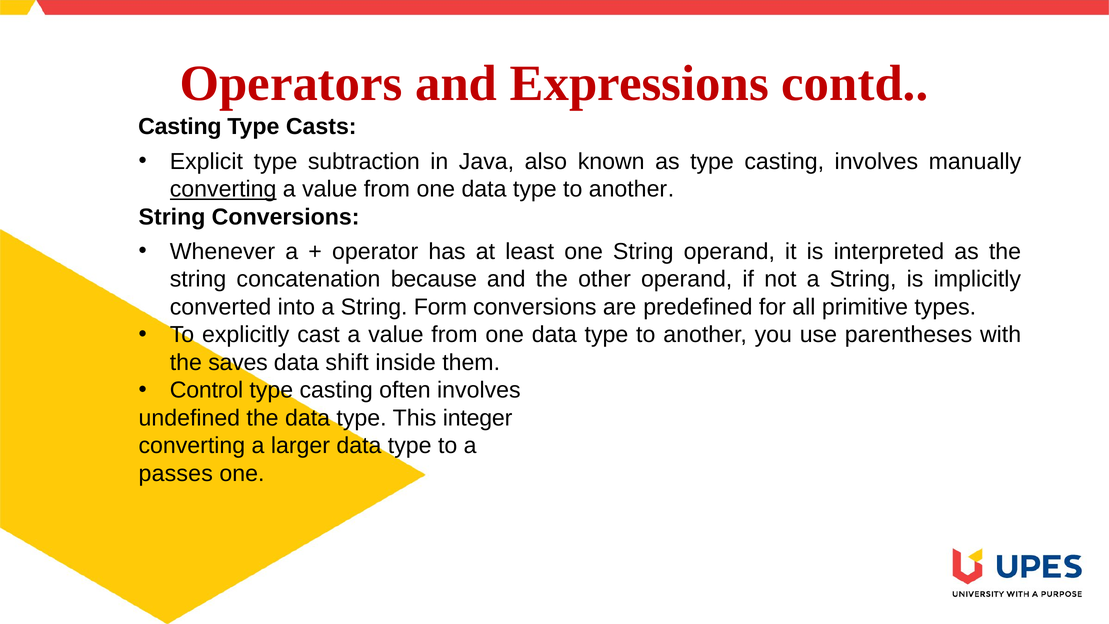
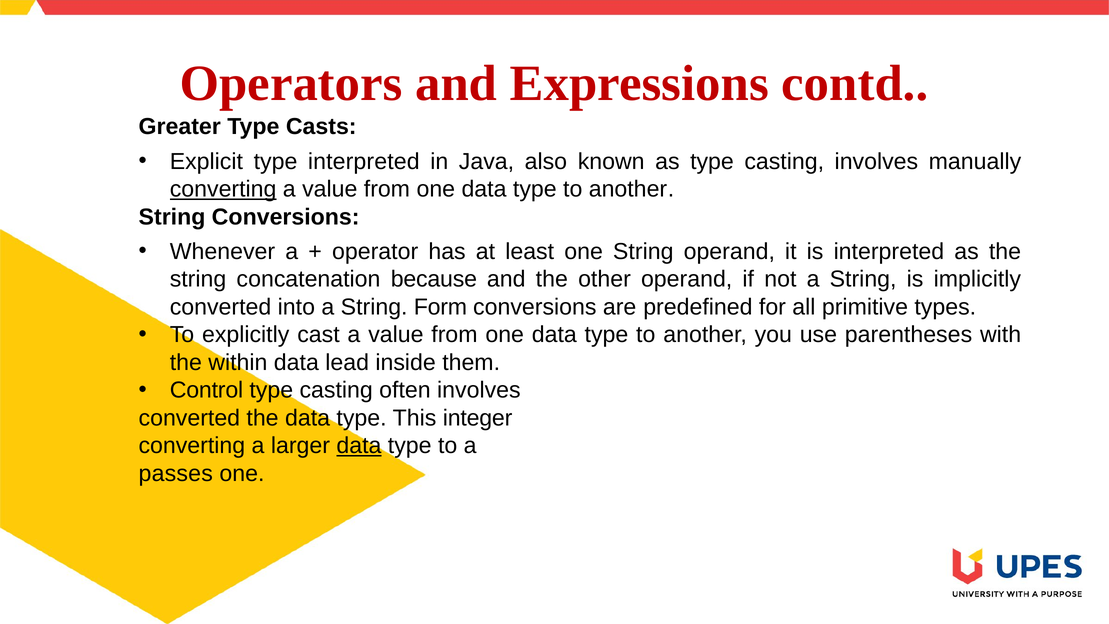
Casting at (180, 127): Casting -> Greater
type subtraction: subtraction -> interpreted
saves: saves -> within
shift: shift -> lead
undefined at (189, 418): undefined -> converted
data at (359, 446) underline: none -> present
